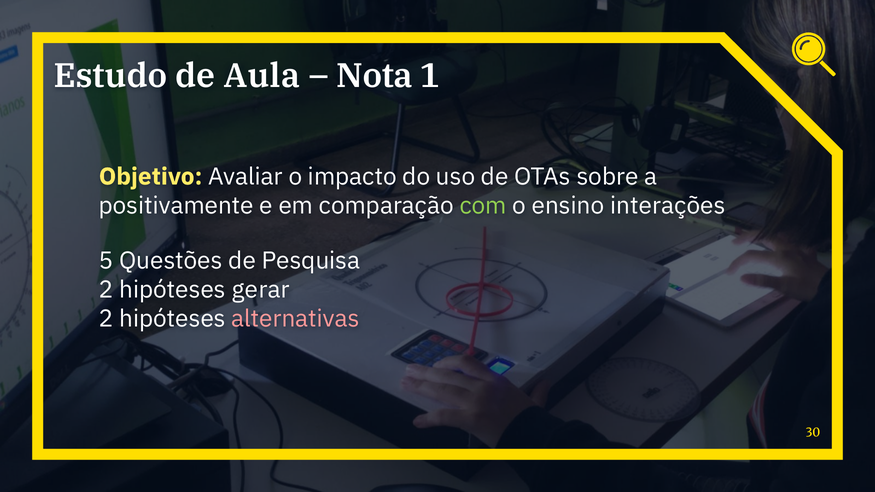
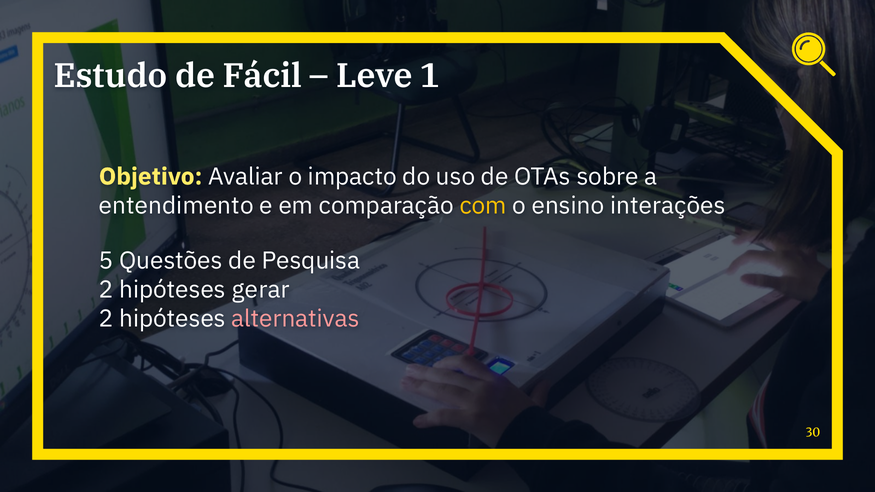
Aula: Aula -> Fácil
Nota: Nota -> Leve
positivamente: positivamente -> entendimento
com colour: light green -> yellow
